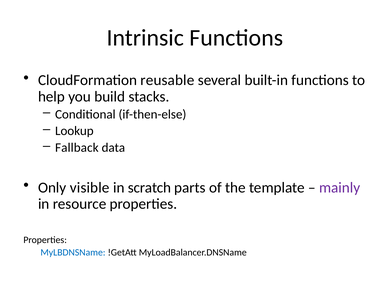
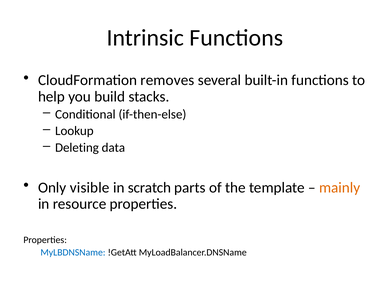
reusable: reusable -> removes
Fallback: Fallback -> Deleting
mainly colour: purple -> orange
